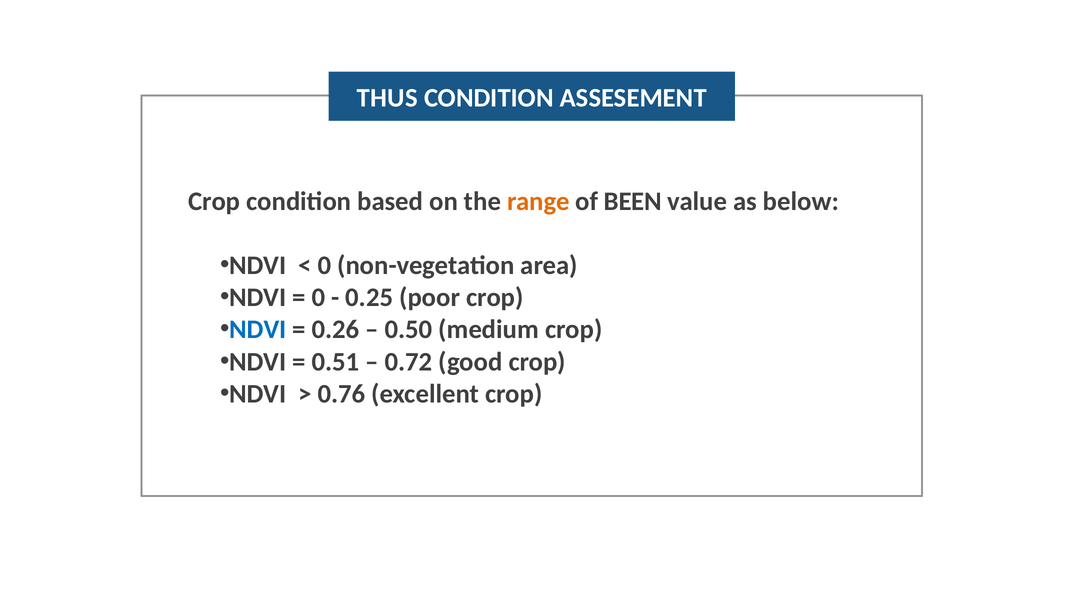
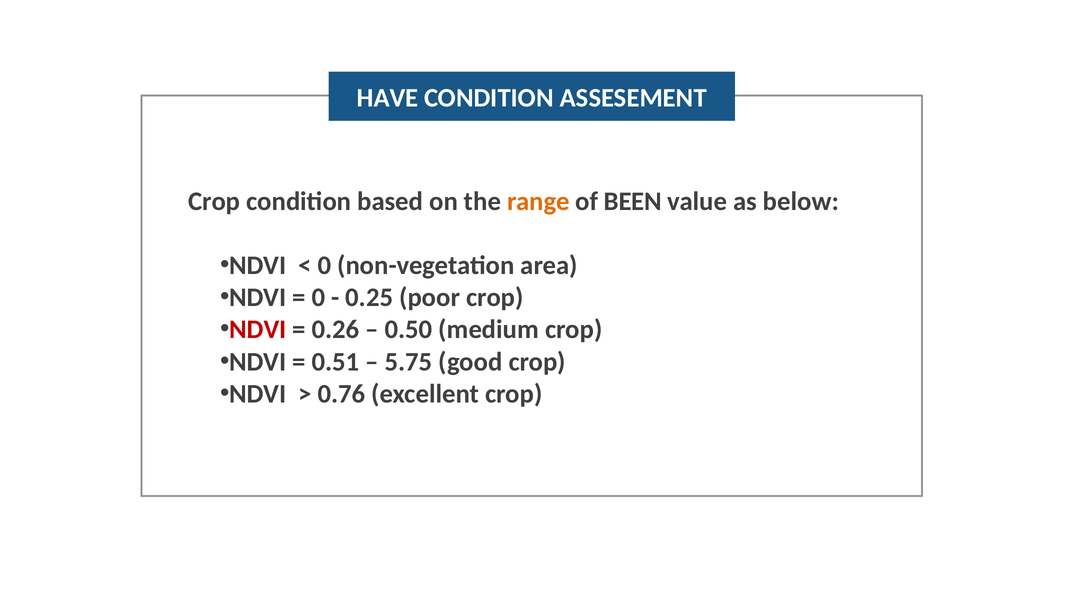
THUS: THUS -> HAVE
NDVI at (258, 330) colour: blue -> red
0.72: 0.72 -> 5.75
